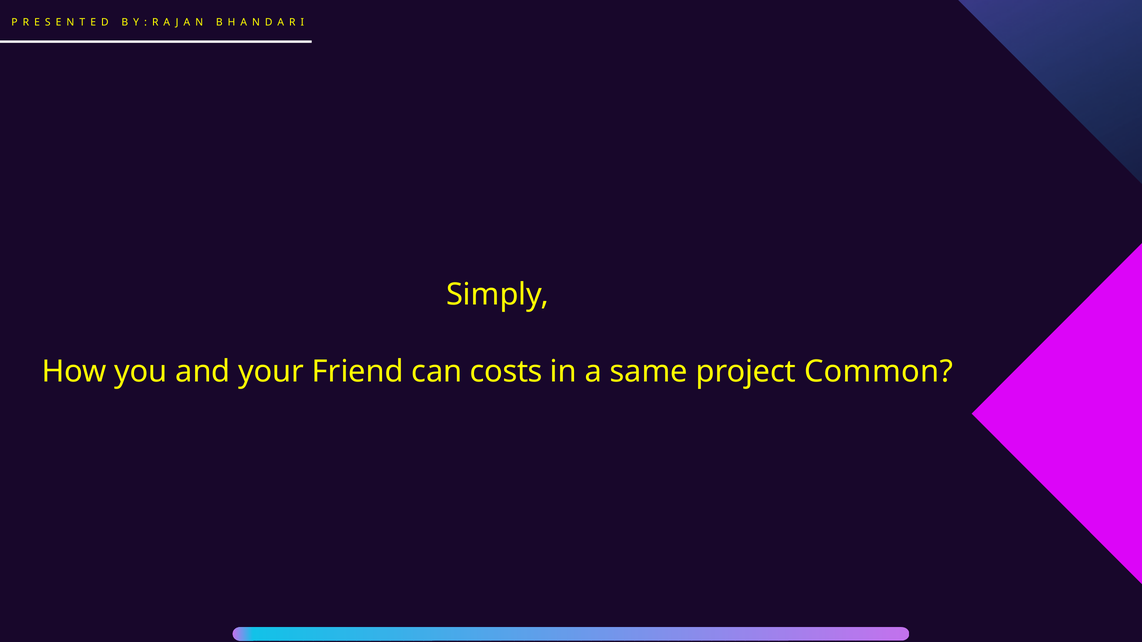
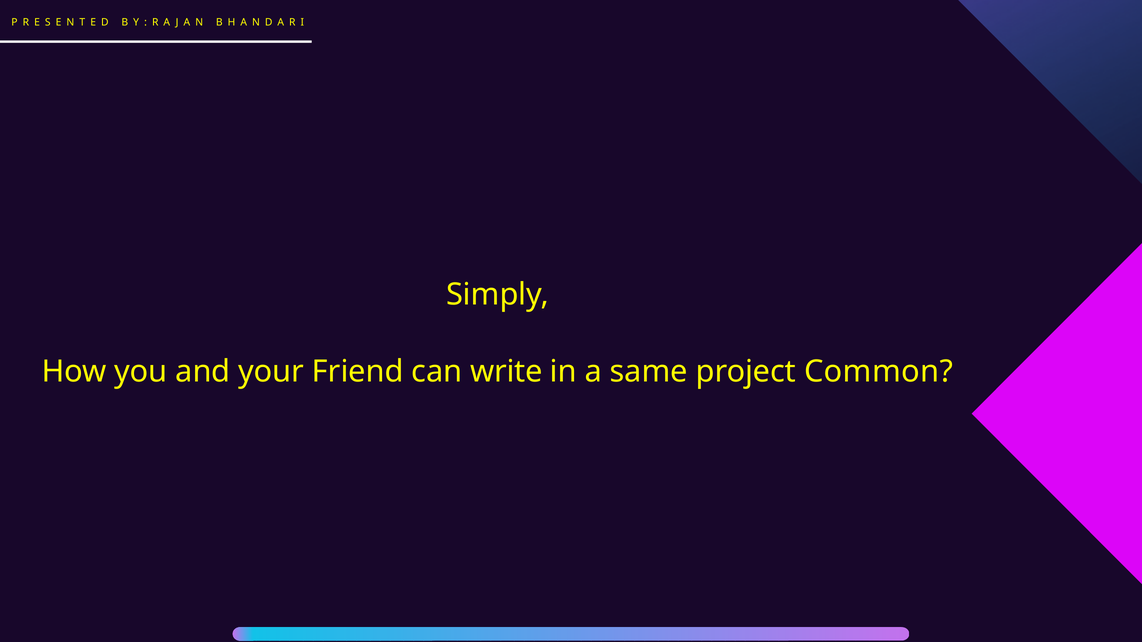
costs: costs -> write
